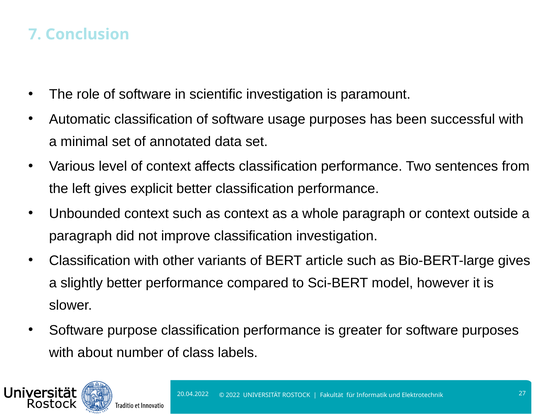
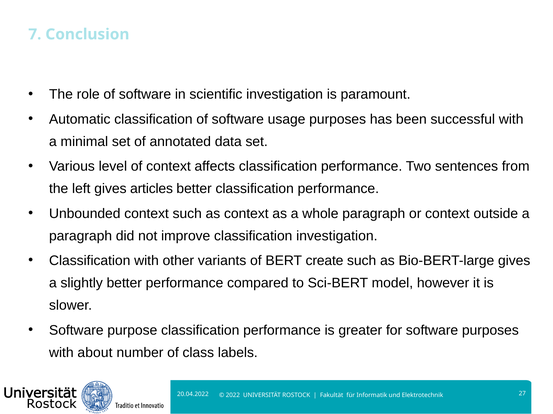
explicit: explicit -> articles
article: article -> create
